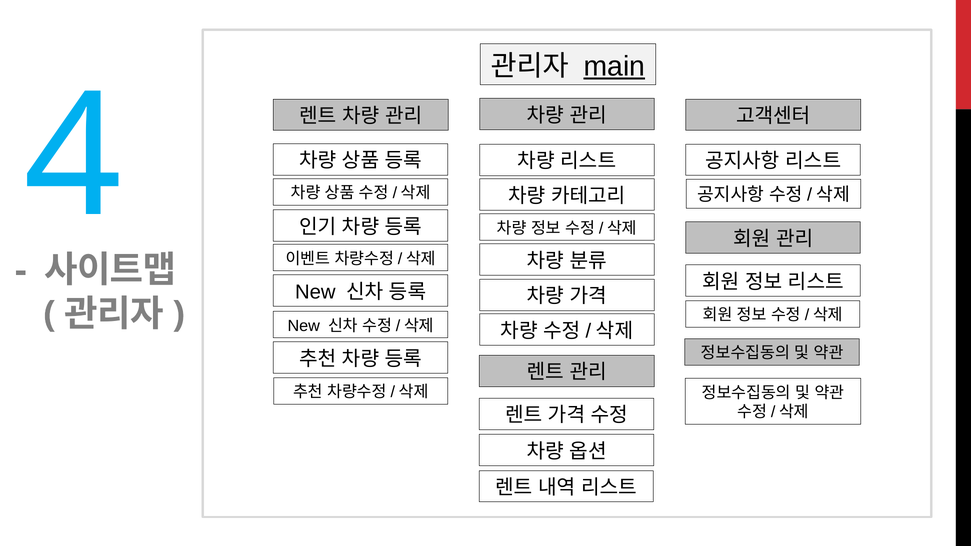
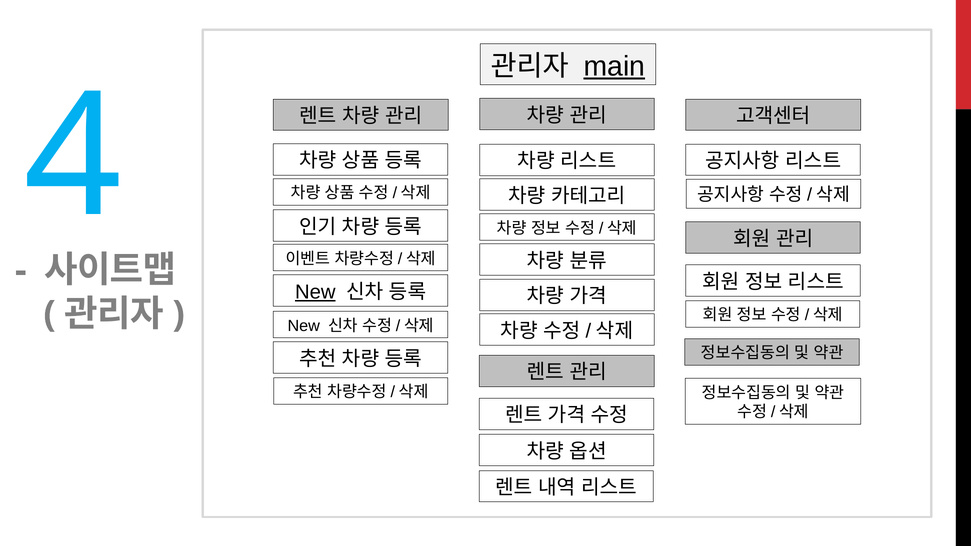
New at (315, 292) underline: none -> present
